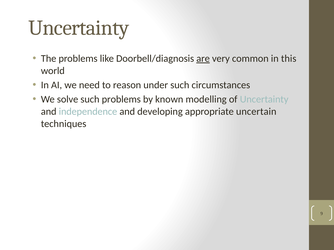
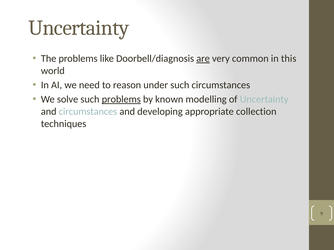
problems at (121, 99) underline: none -> present
and independence: independence -> circumstances
uncertain: uncertain -> collection
